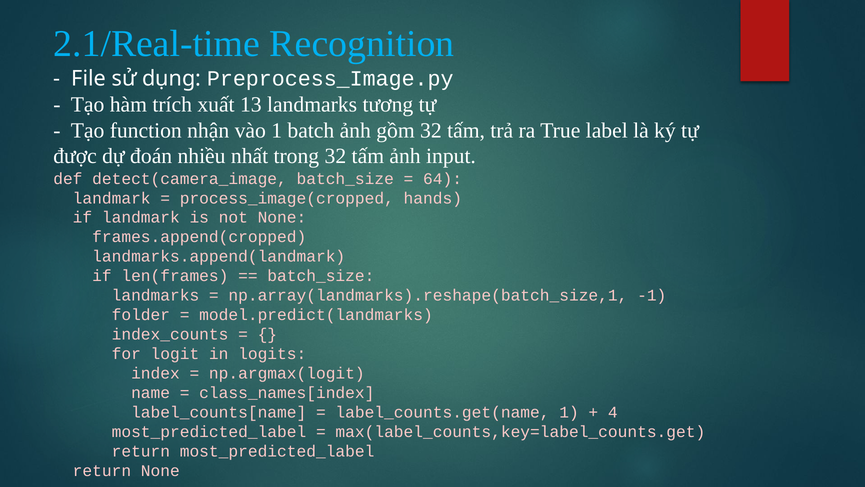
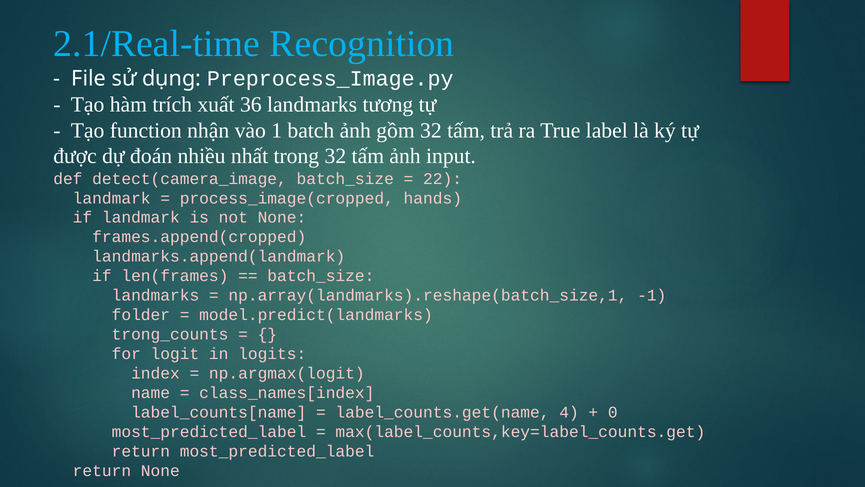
13: 13 -> 36
64: 64 -> 22
index_counts: index_counts -> trong_counts
label_counts.get(name 1: 1 -> 4
4: 4 -> 0
